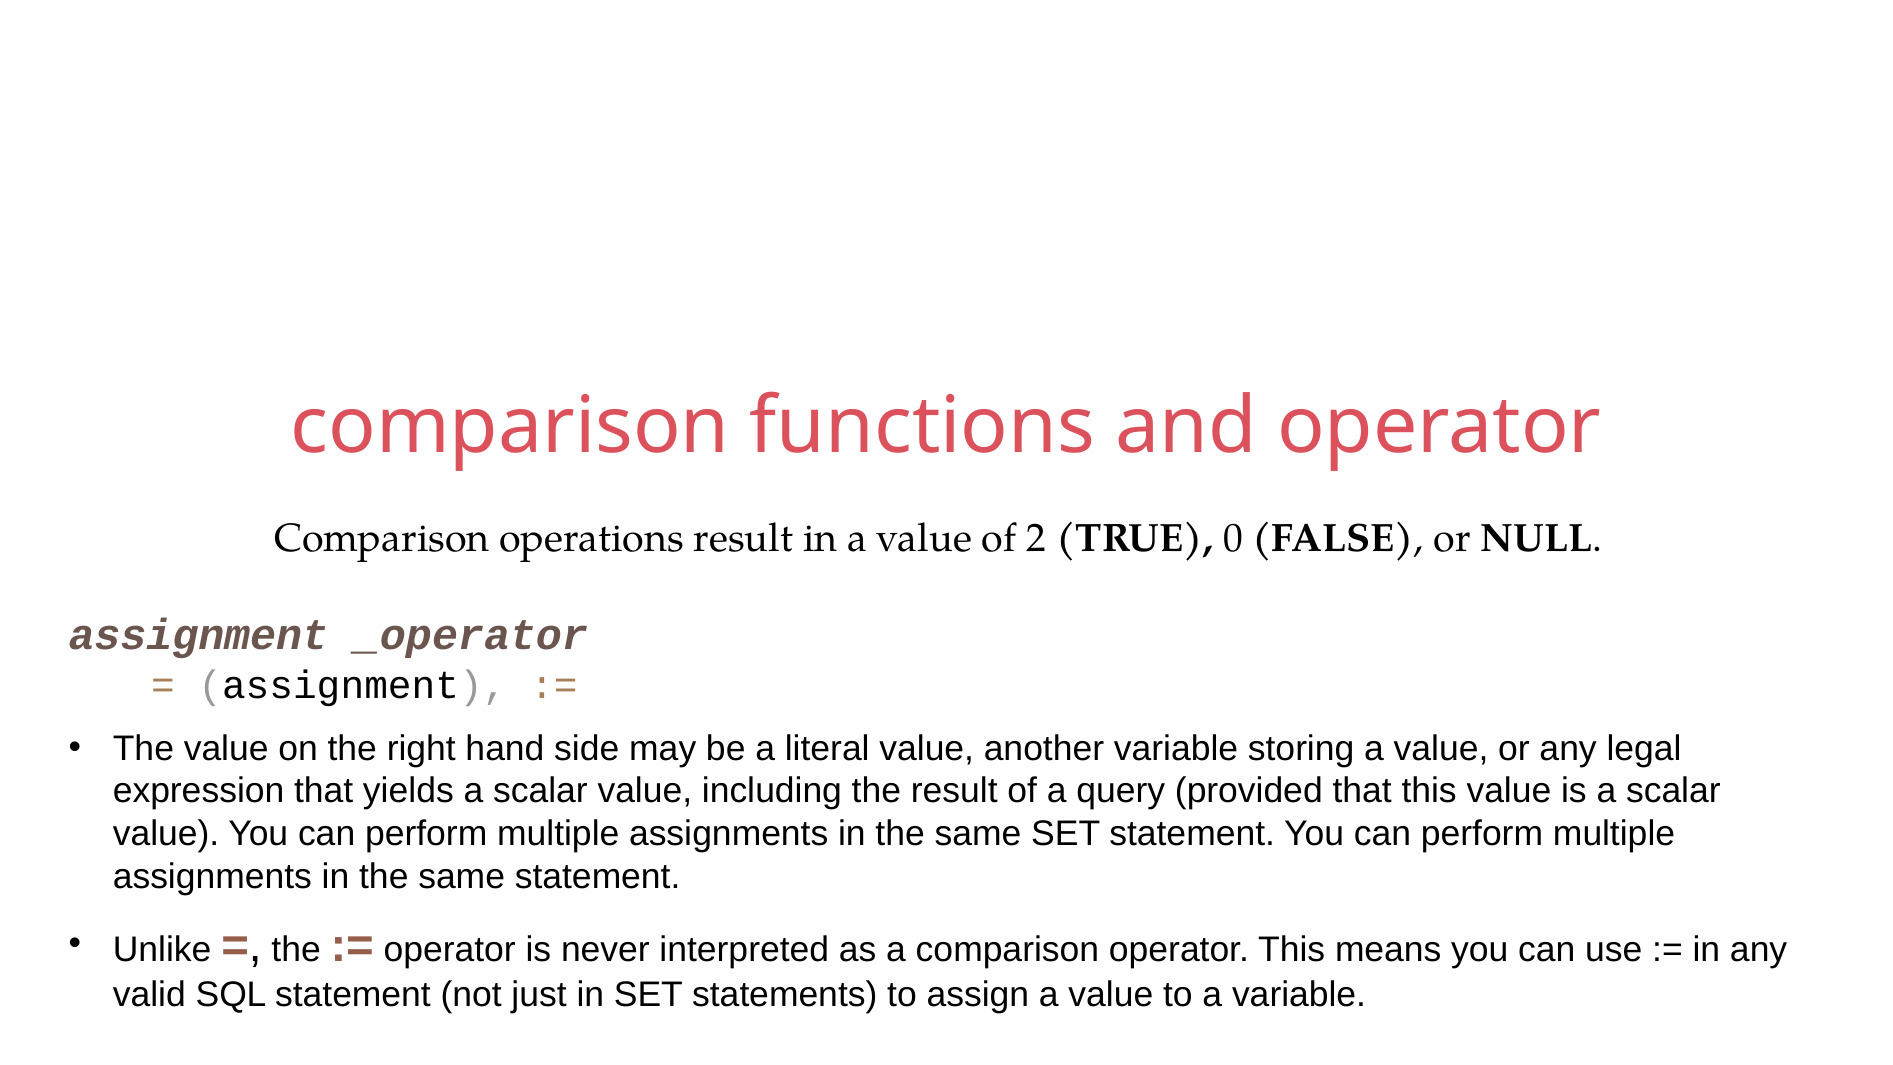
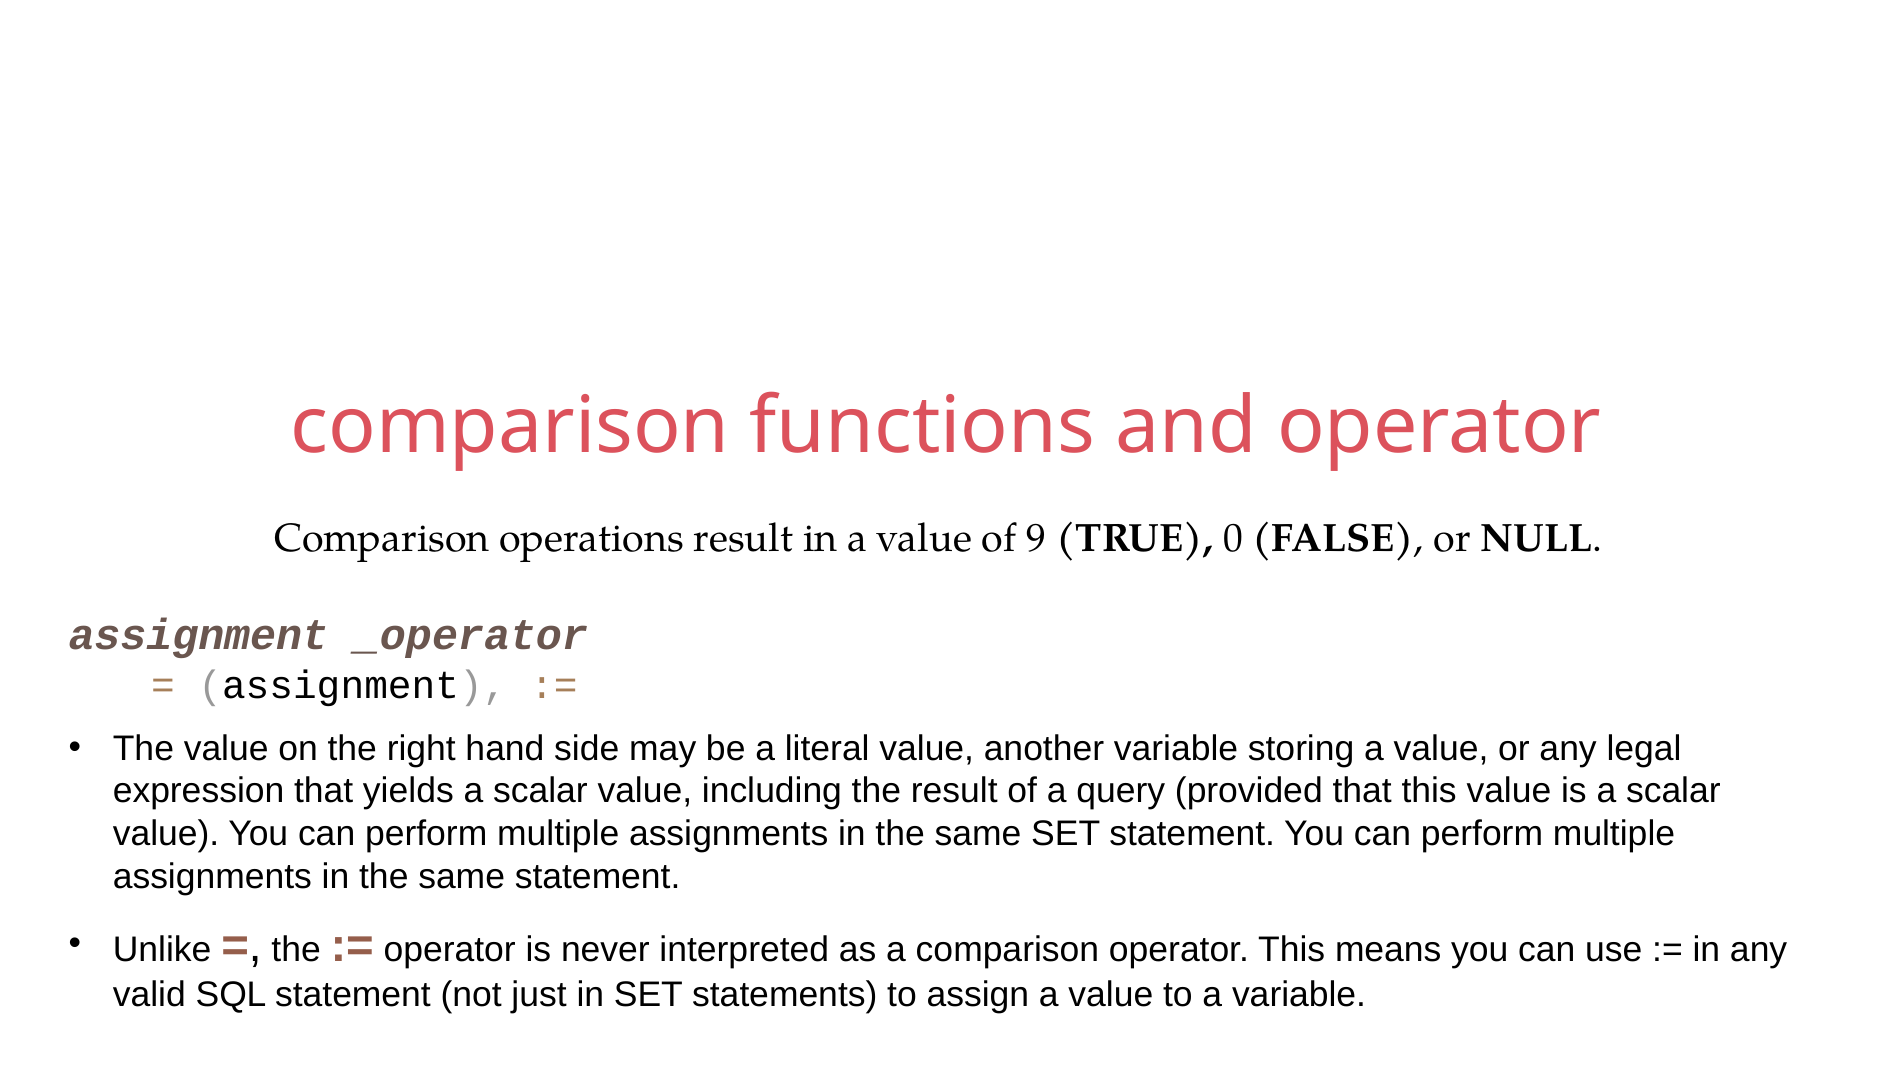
2: 2 -> 9
